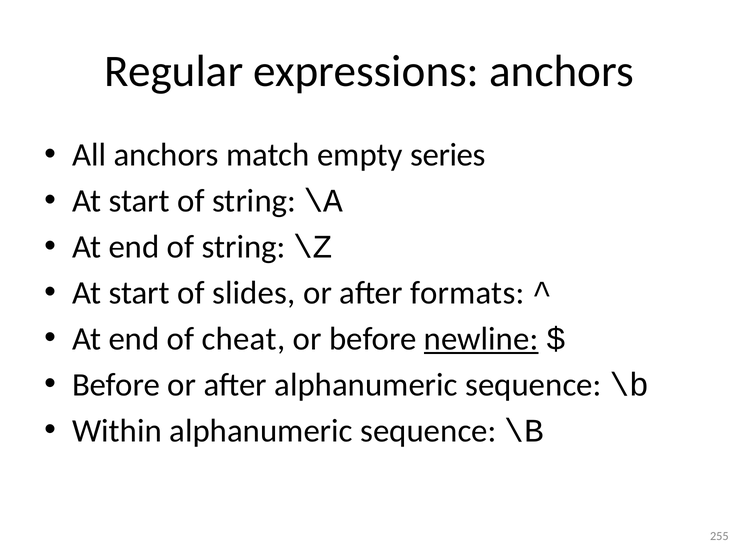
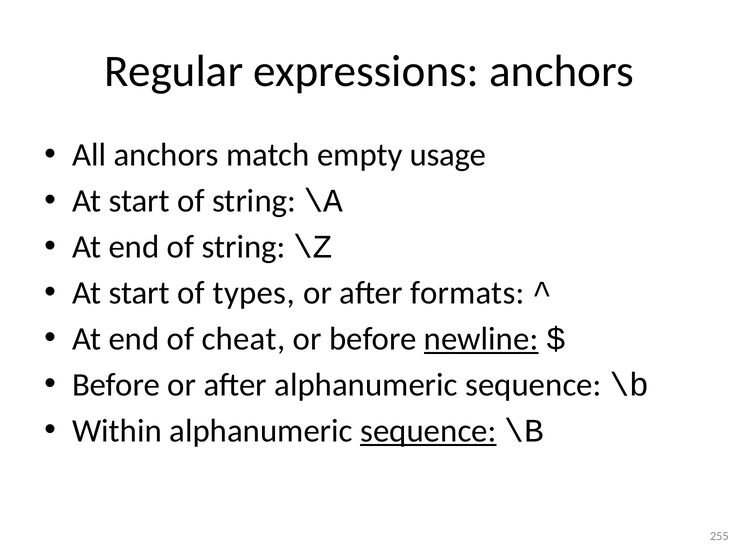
series: series -> usage
slides: slides -> types
sequence at (428, 431) underline: none -> present
